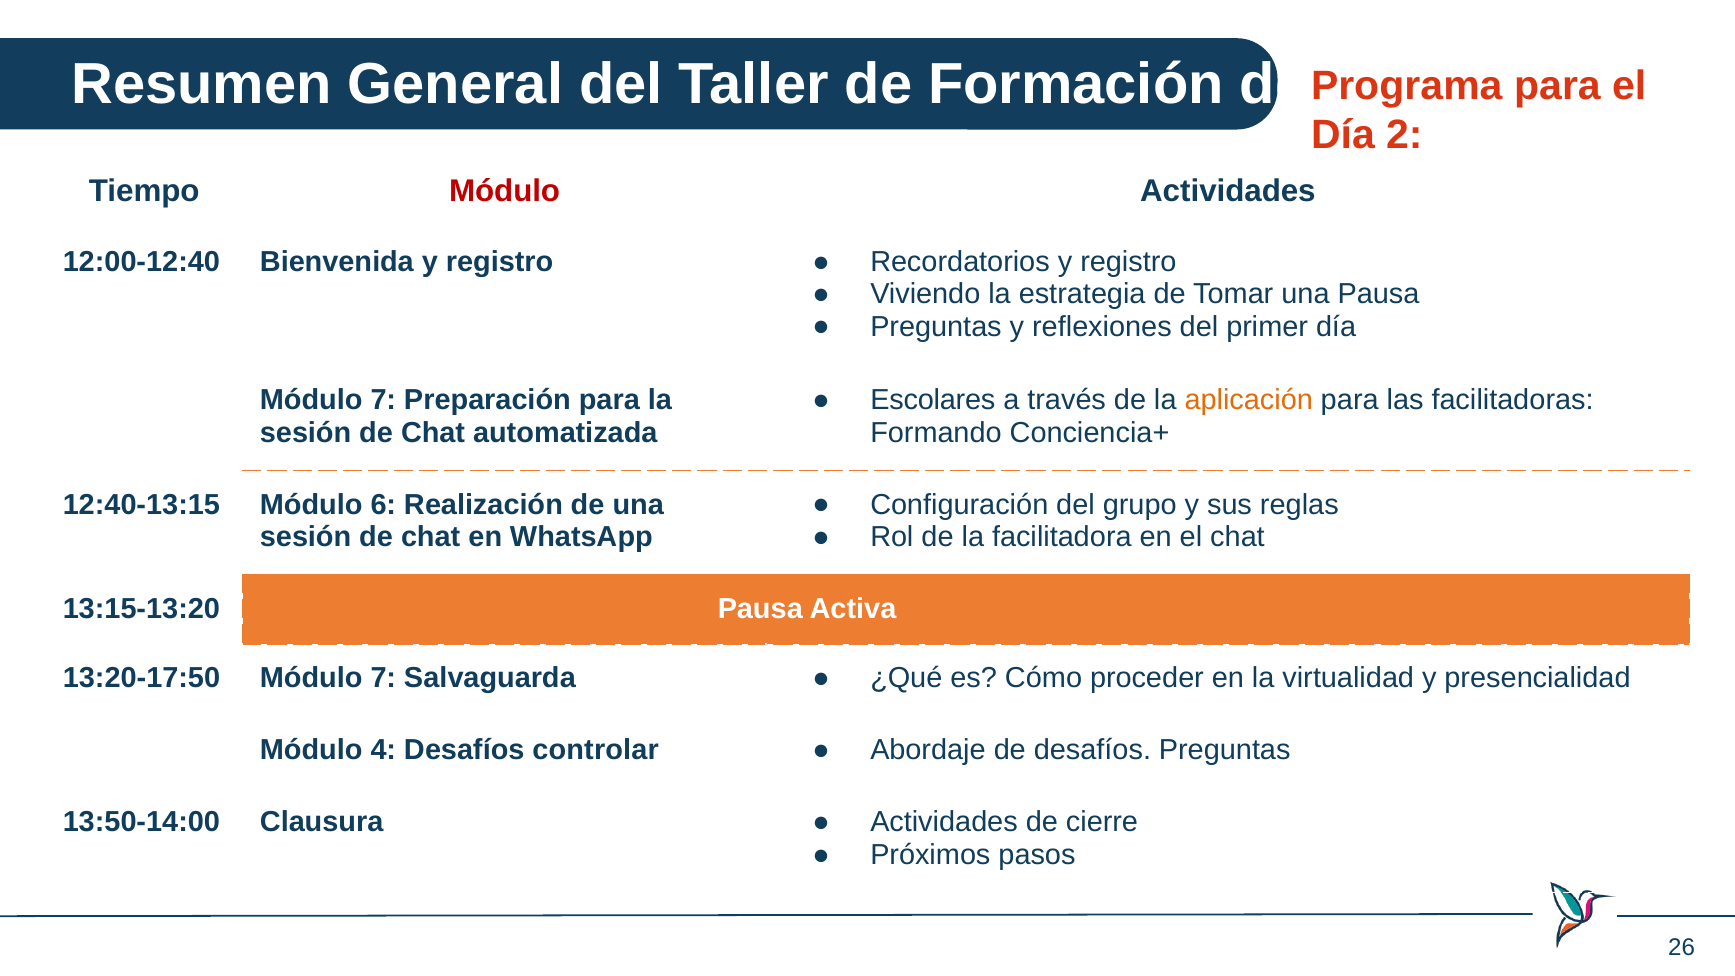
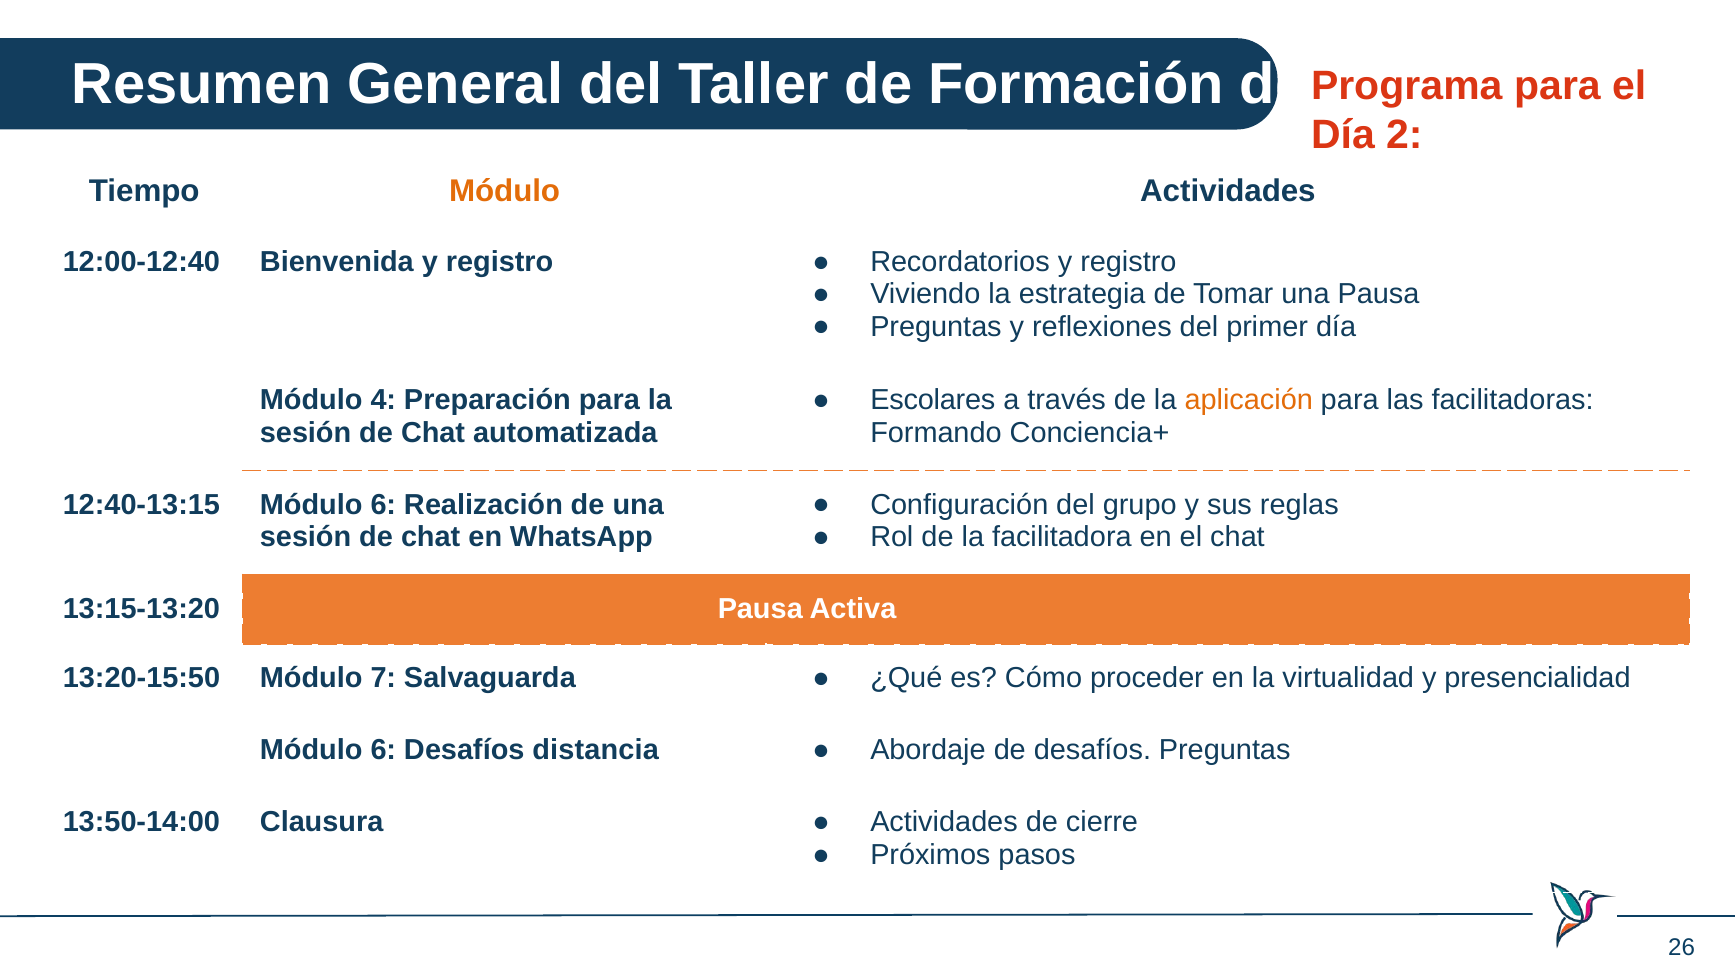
Módulo at (505, 191) colour: red -> orange
7 at (383, 400): 7 -> 4
13:20-17:50: 13:20-17:50 -> 13:20-15:50
4 at (383, 750): 4 -> 6
controlar: controlar -> distancia
